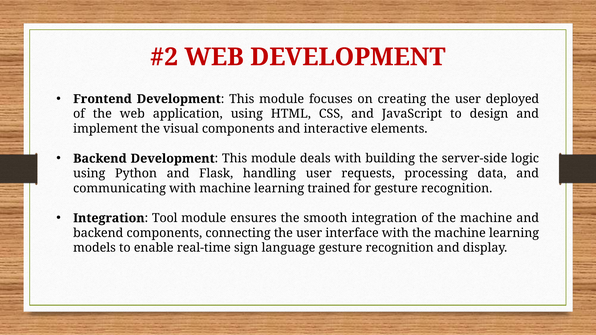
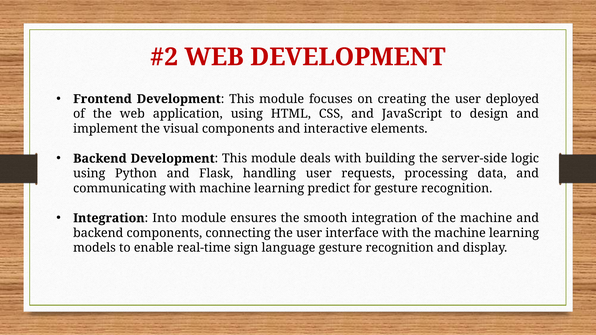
trained: trained -> predict
Tool: Tool -> Into
